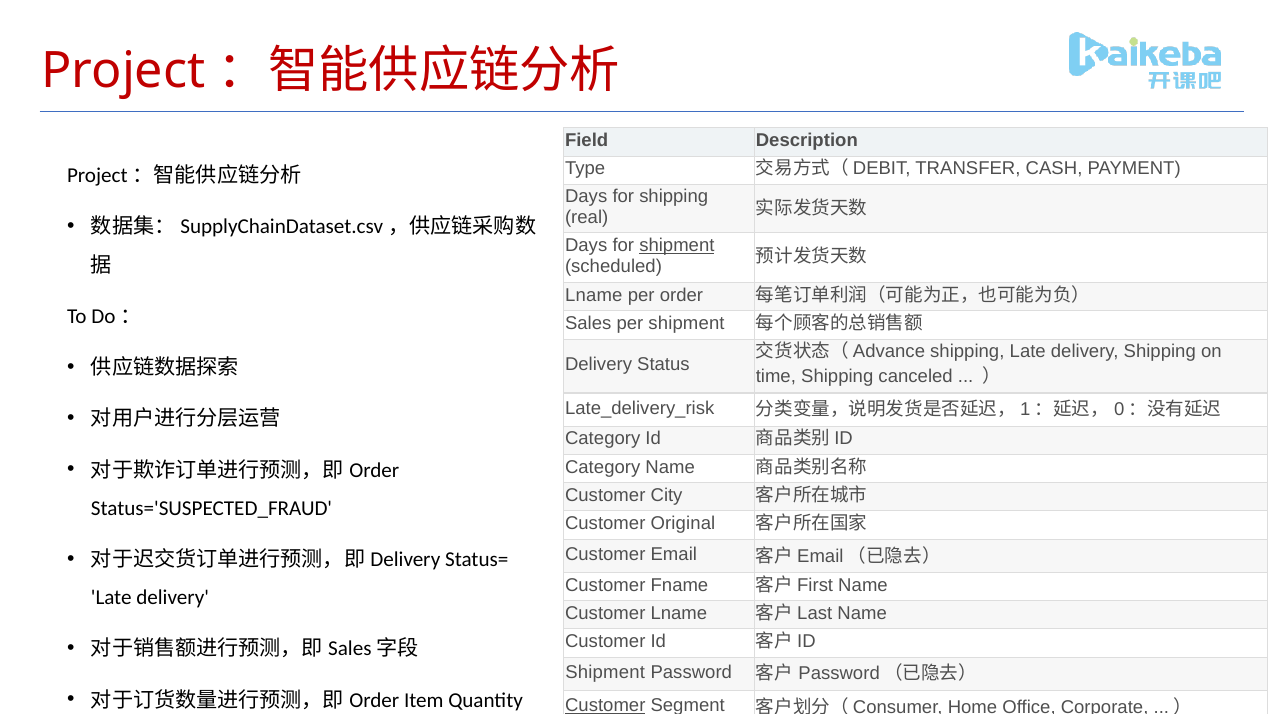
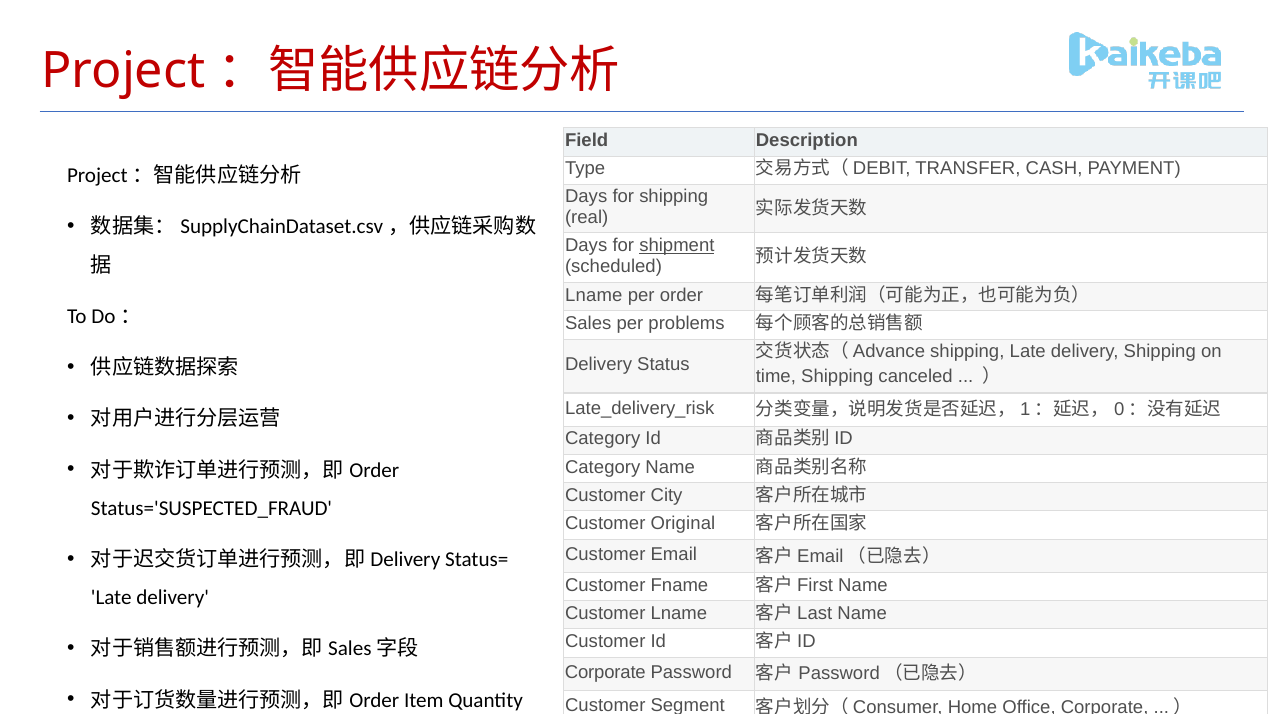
per shipment: shipment -> problems
Shipment at (605, 673): Shipment -> Corporate
Customer at (605, 706) underline: present -> none
